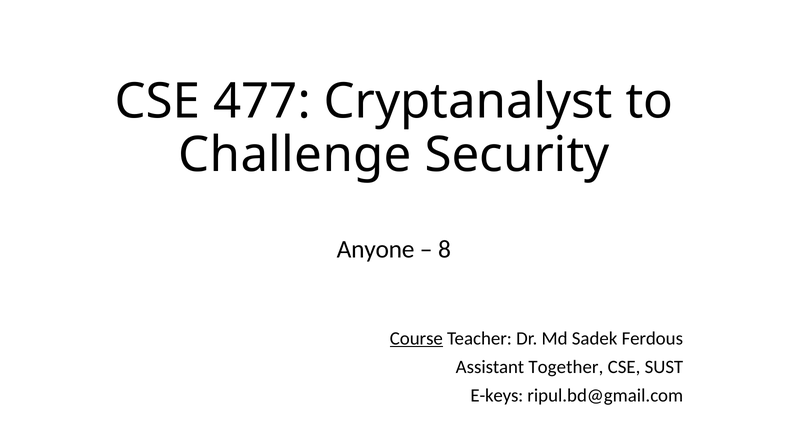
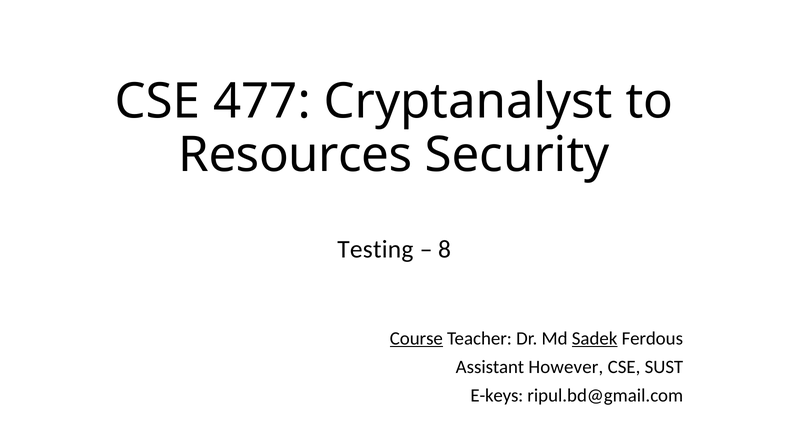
Challenge: Challenge -> Resources
Anyone: Anyone -> Testing
Sadek underline: none -> present
Together: Together -> However
